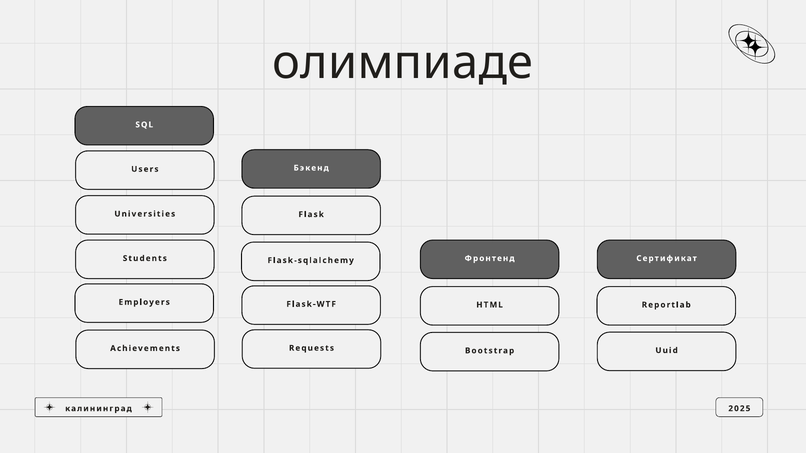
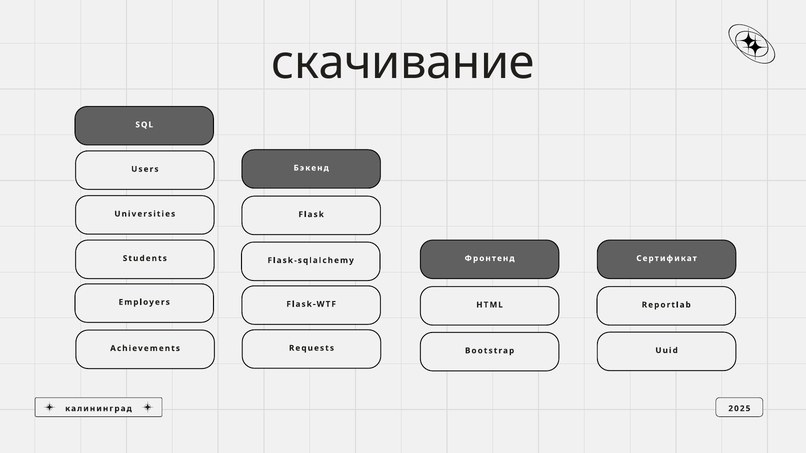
олимпиаде: олимпиаде -> скачивание
